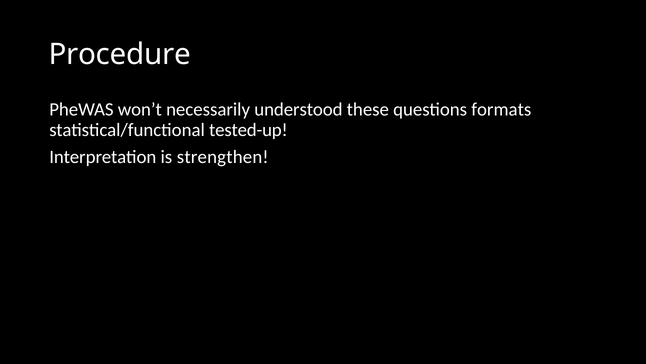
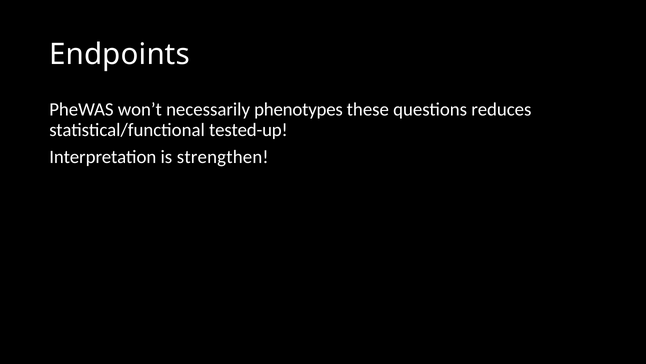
Procedure: Procedure -> Endpoints
understood: understood -> phenotypes
formats: formats -> reduces
